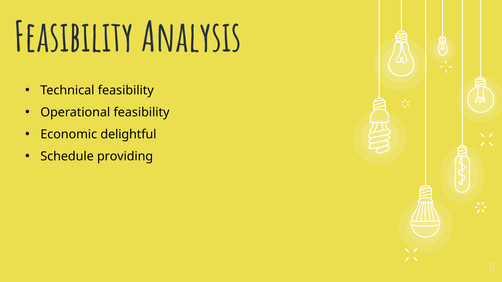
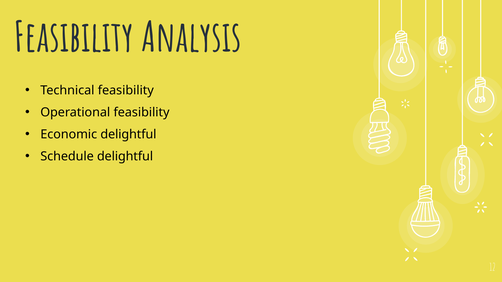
Schedule providing: providing -> delightful
